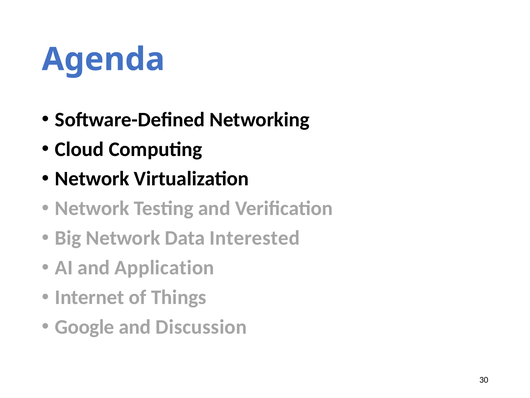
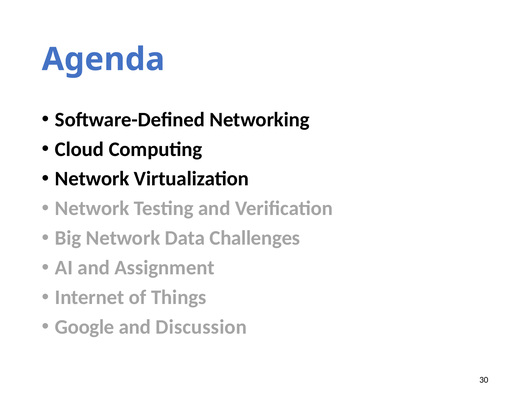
Interested: Interested -> Challenges
Application: Application -> Assignment
